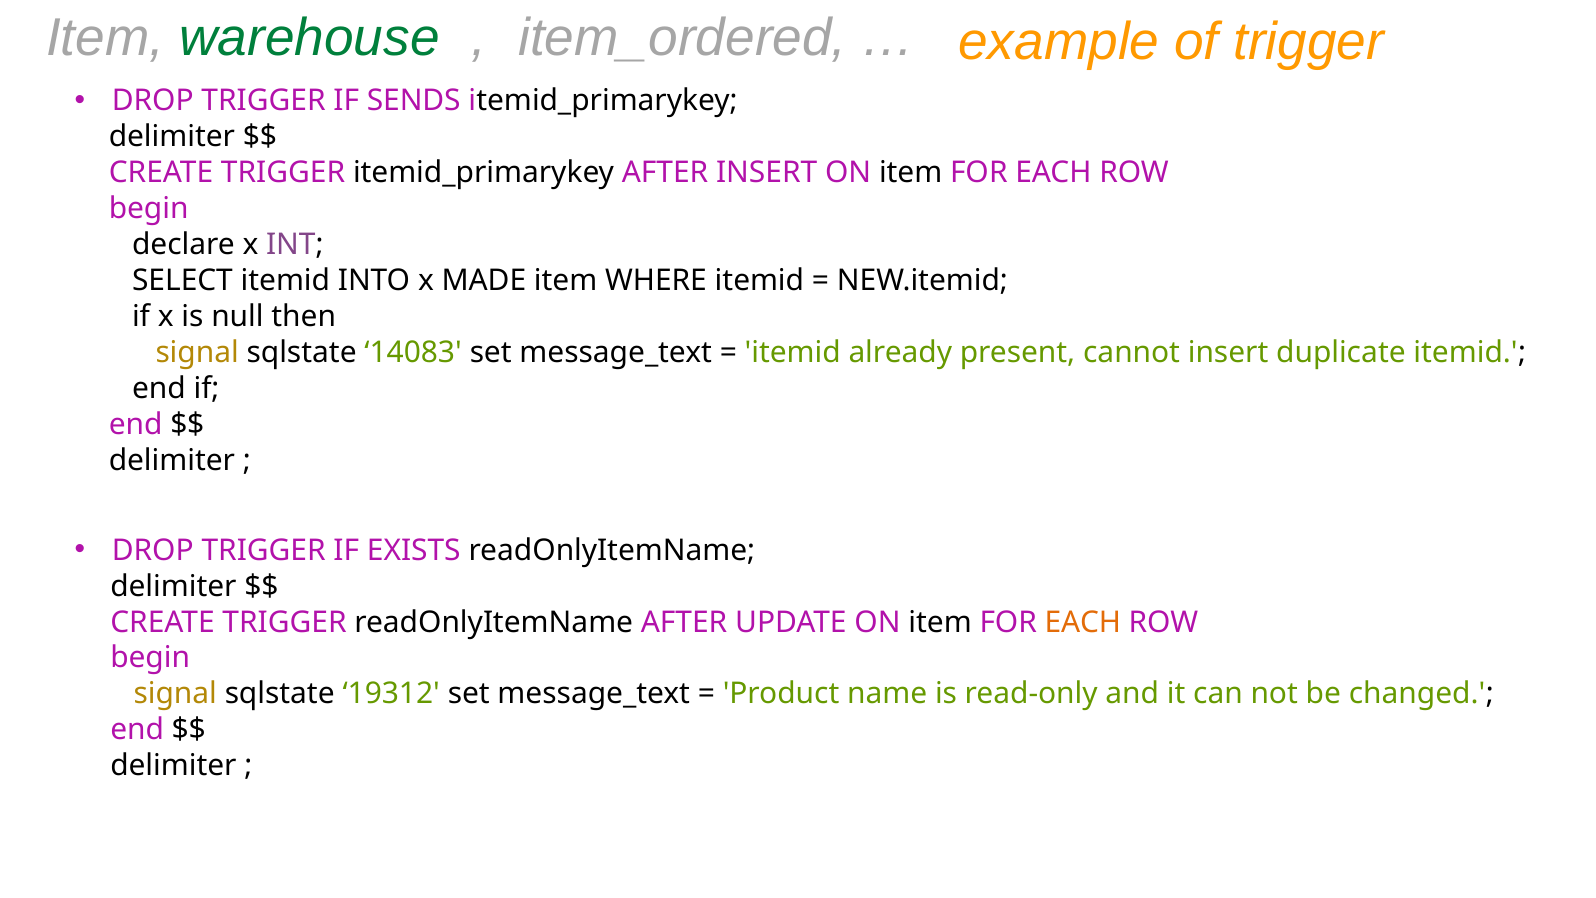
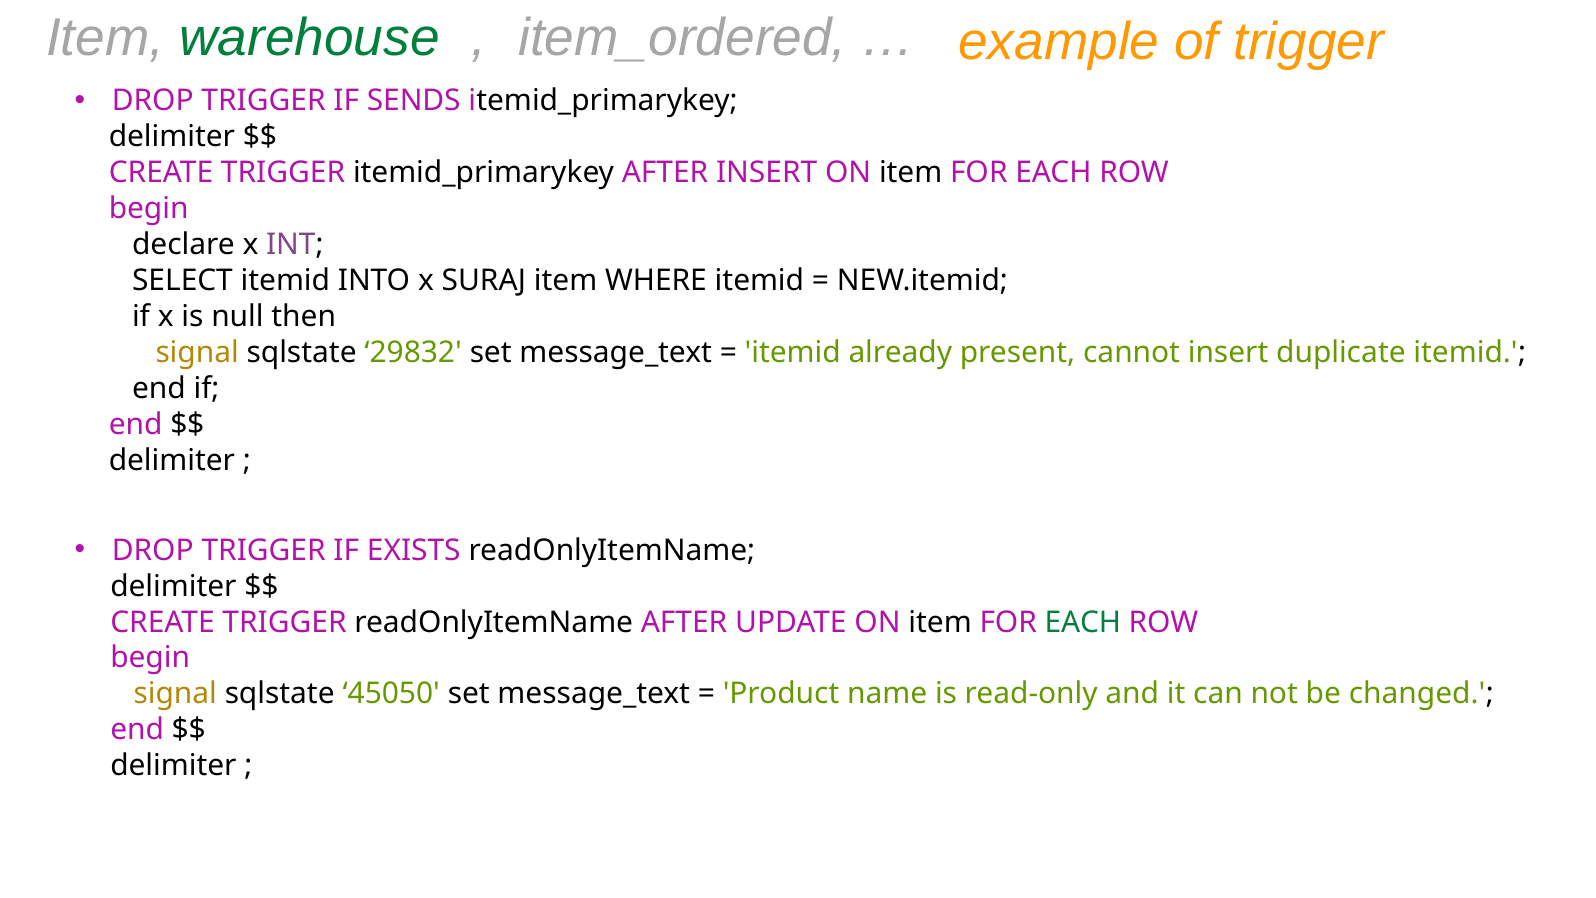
MADE: MADE -> SURAJ
14083: 14083 -> 29832
EACH at (1083, 622) colour: orange -> green
19312: 19312 -> 45050
